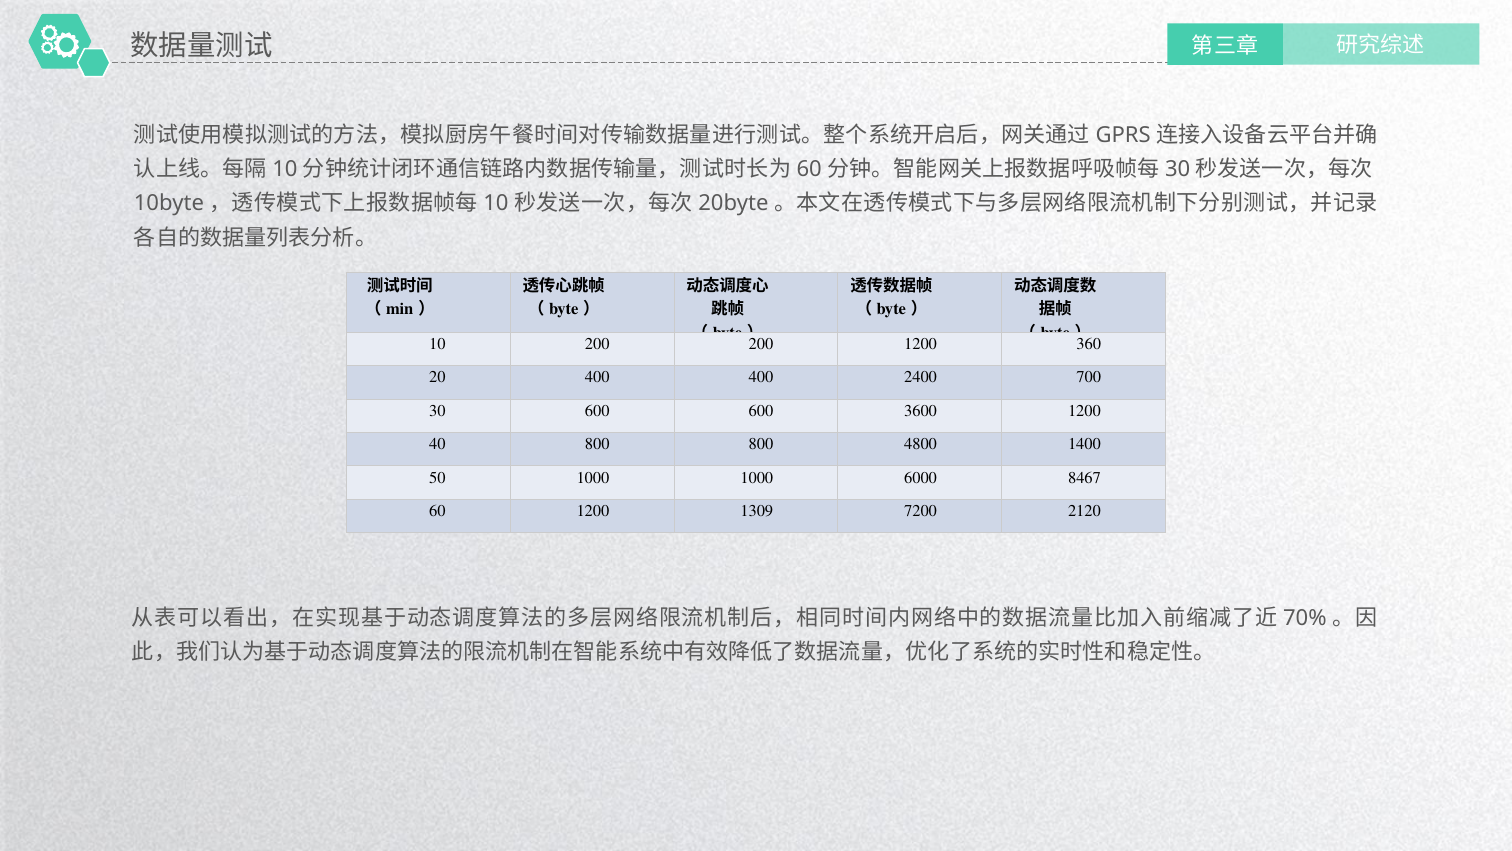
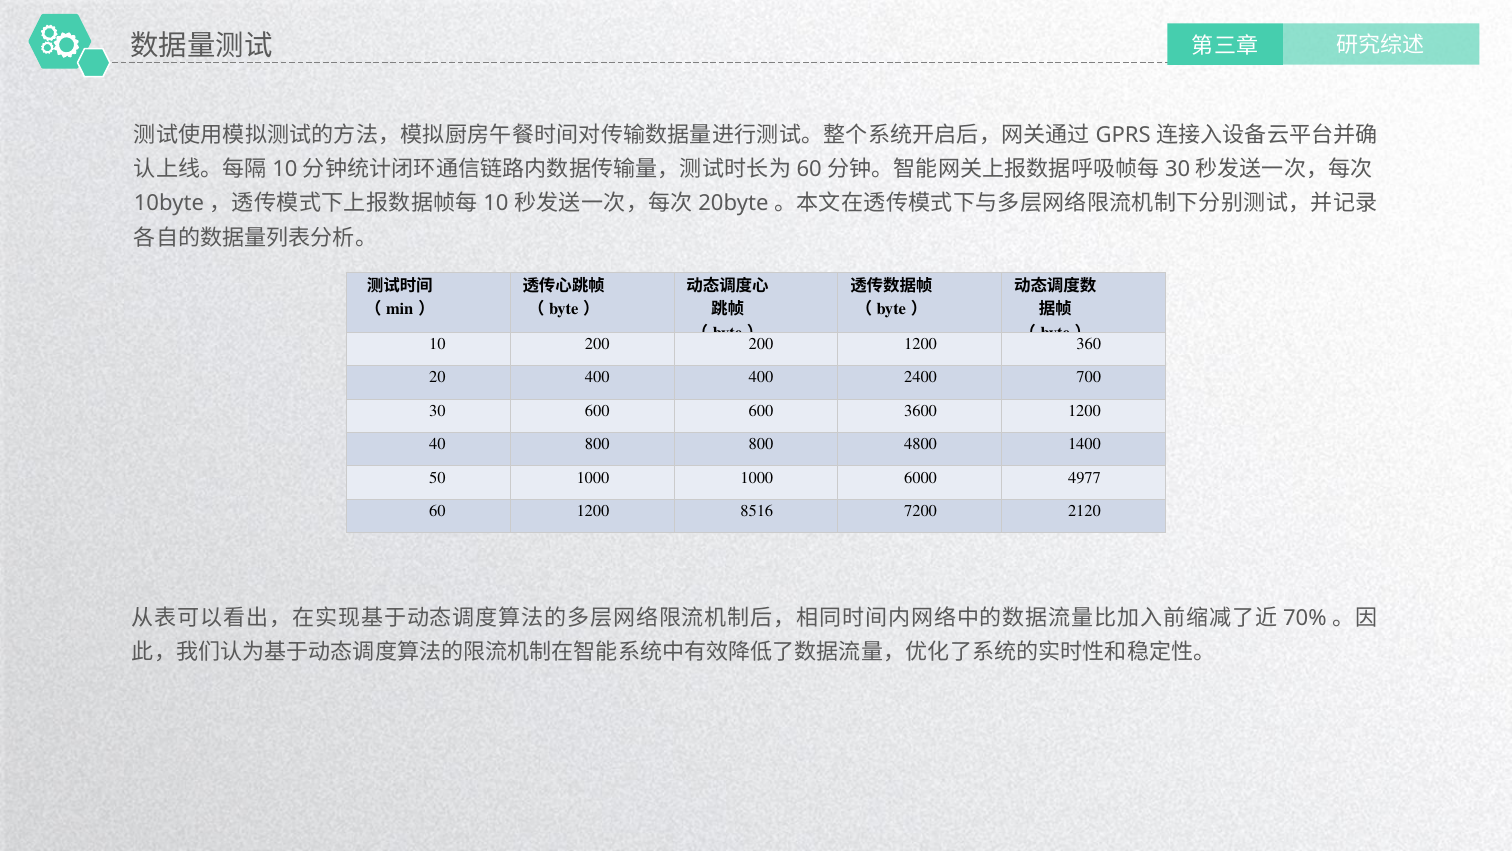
8467: 8467 -> 4977
1309: 1309 -> 8516
